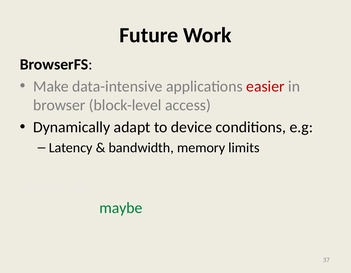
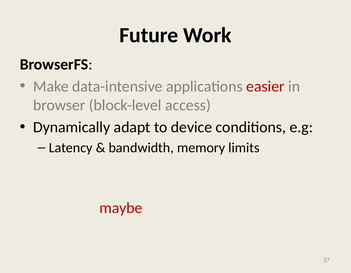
maybe colour: green -> red
